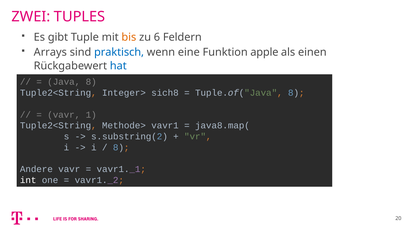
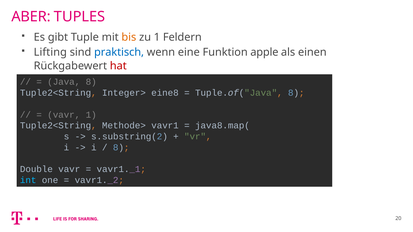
ZWEI: ZWEI -> ABER
zu 6: 6 -> 1
Arrays: Arrays -> Lifting
hat colour: blue -> red
sich8: sich8 -> eine8
Andere: Andere -> Double
int colour: white -> light blue
